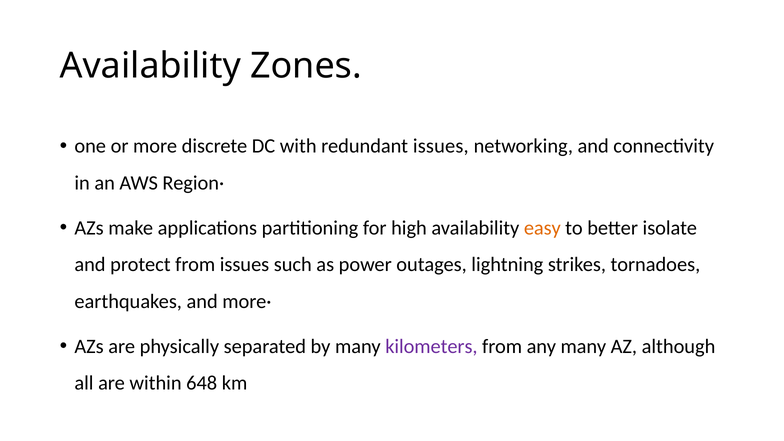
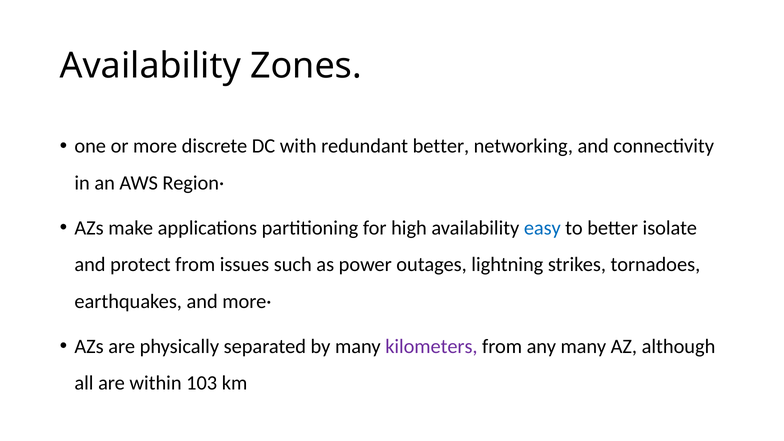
redundant issues: issues -> better
easy colour: orange -> blue
648: 648 -> 103
